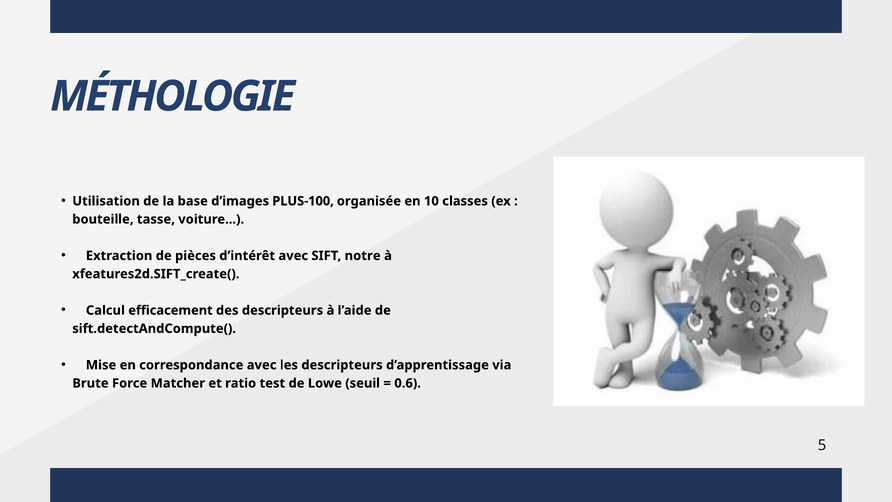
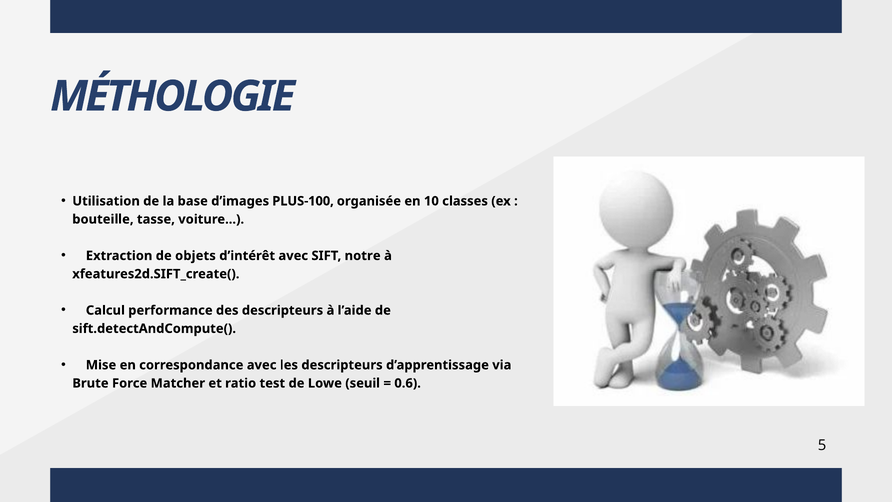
pièces: pièces -> objets
efficacement: efficacement -> performance
